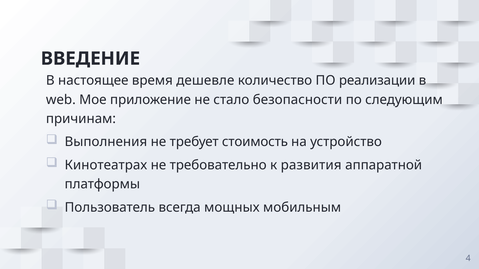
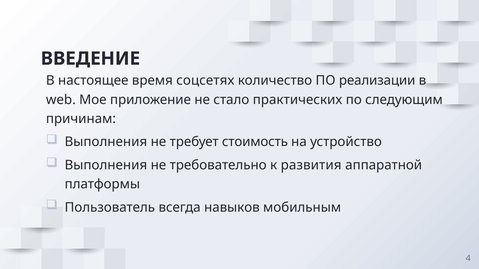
дешевле: дешевле -> соцсетях
безопасности: безопасности -> практических
Кинотеатрах at (106, 165): Кинотеатрах -> Выполнения
мощных: мощных -> навыков
